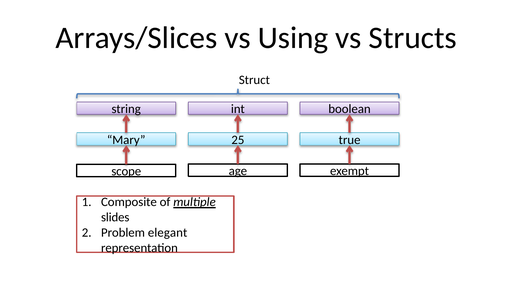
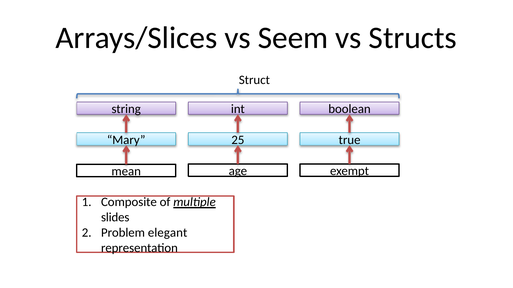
Using: Using -> Seem
scope: scope -> mean
